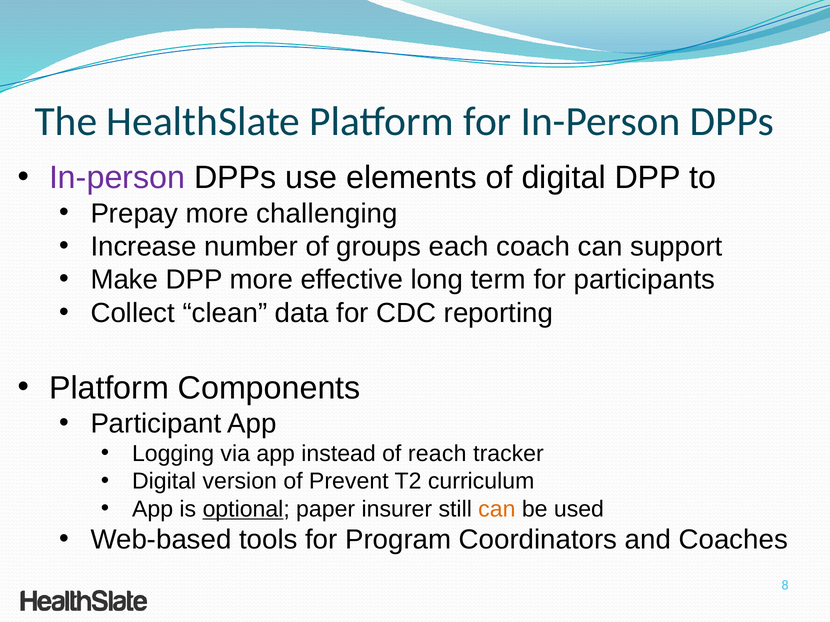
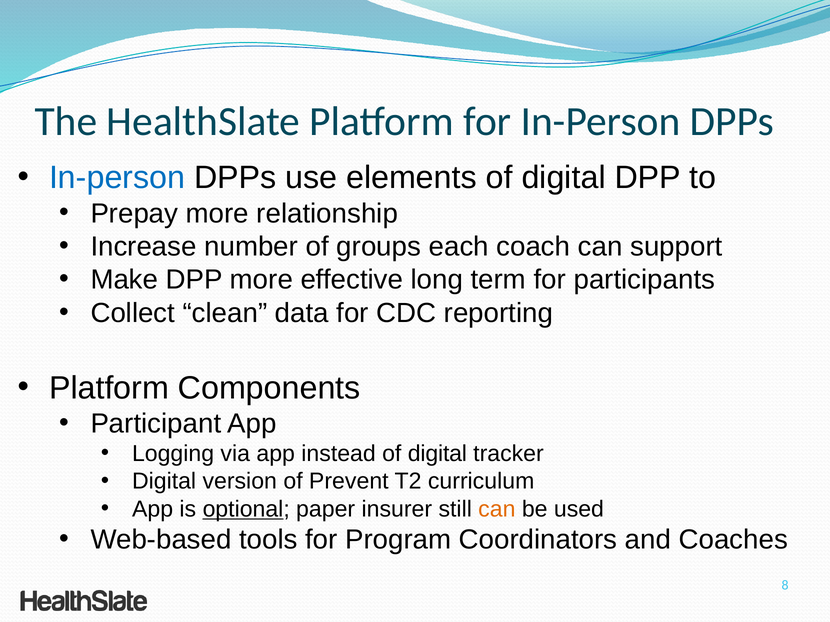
In-person at (117, 178) colour: purple -> blue
challenging: challenging -> relationship
instead of reach: reach -> digital
